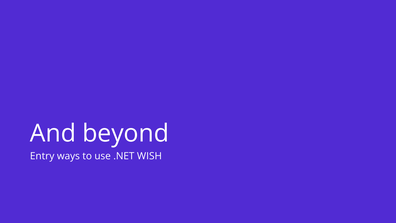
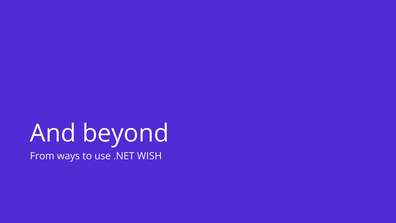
Entry: Entry -> From
